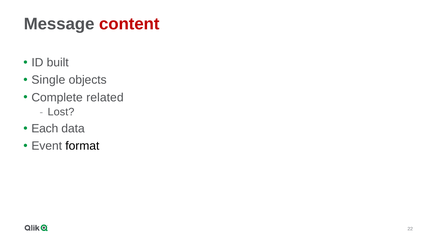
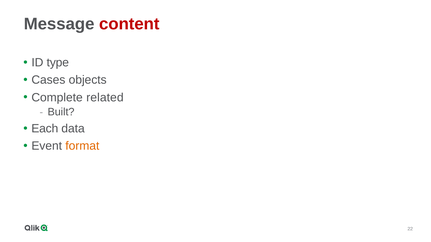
built: built -> type
Single: Single -> Cases
Lost: Lost -> Built
format colour: black -> orange
